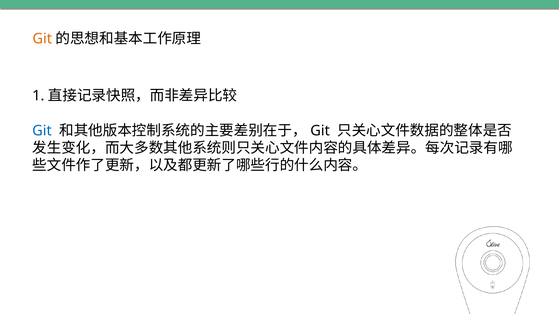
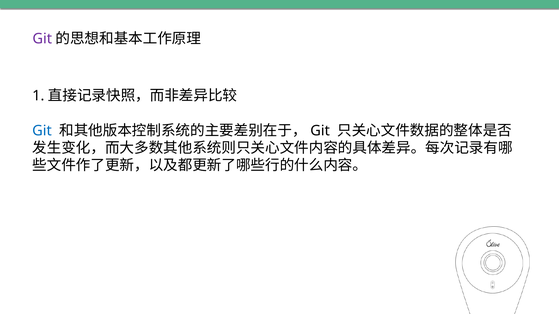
Git at (42, 39) colour: orange -> purple
